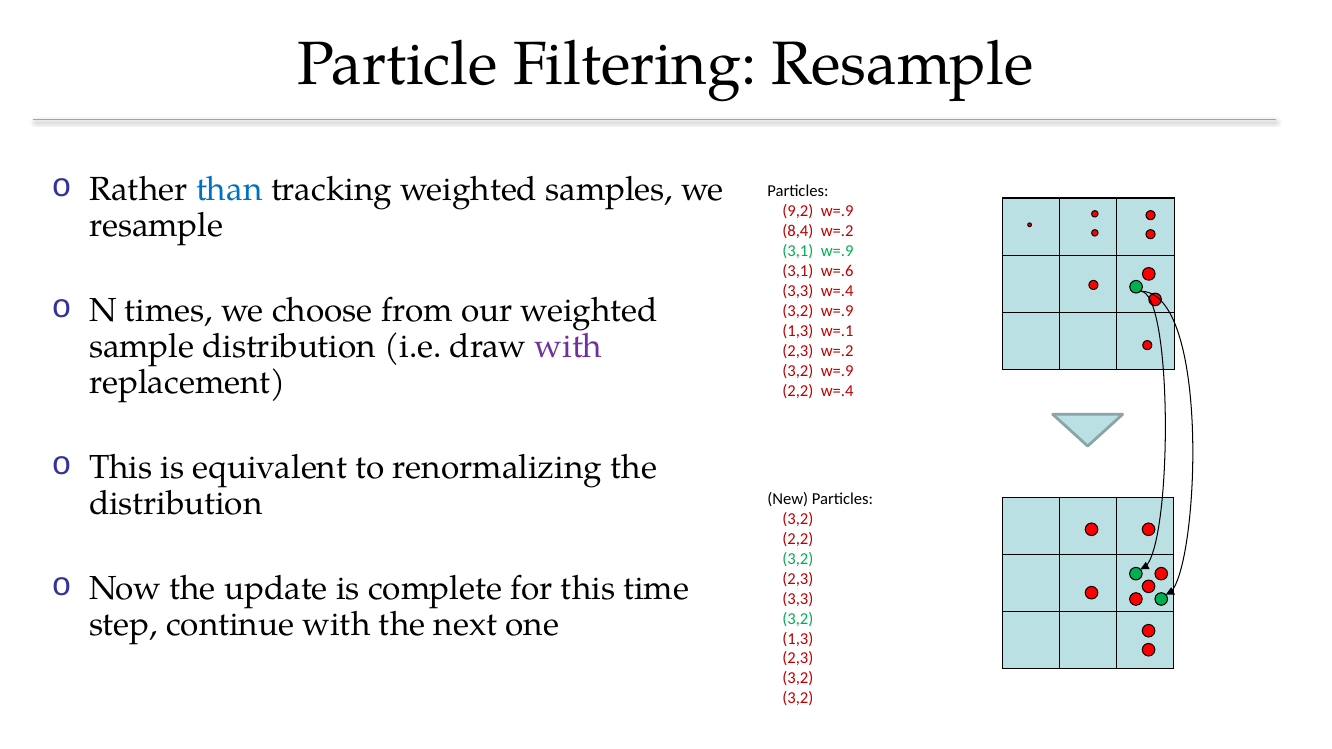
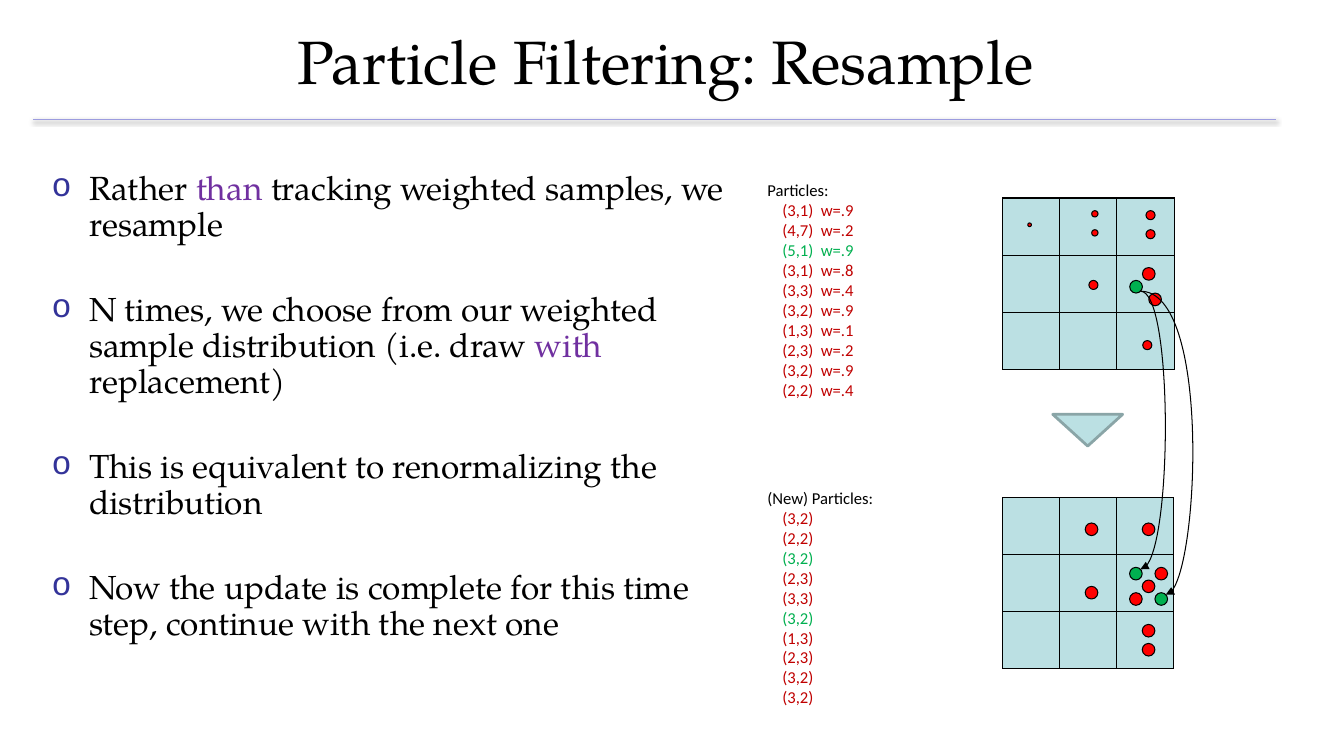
than colour: blue -> purple
9,2 at (798, 211): 9,2 -> 3,1
8,4: 8,4 -> 4,7
3,1 at (798, 251): 3,1 -> 5,1
w=.6: w=.6 -> w=.8
